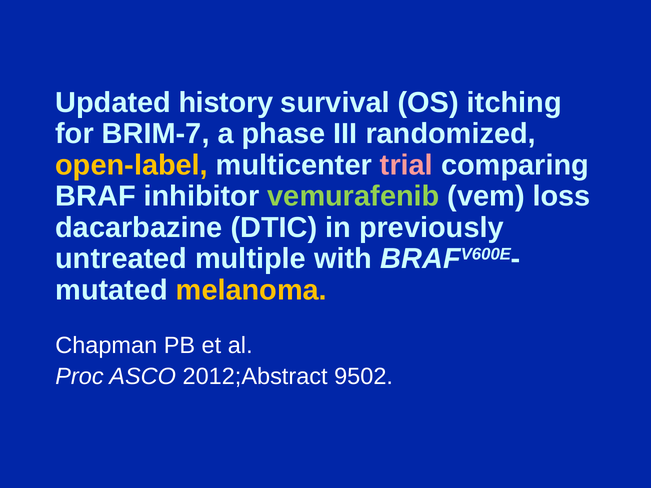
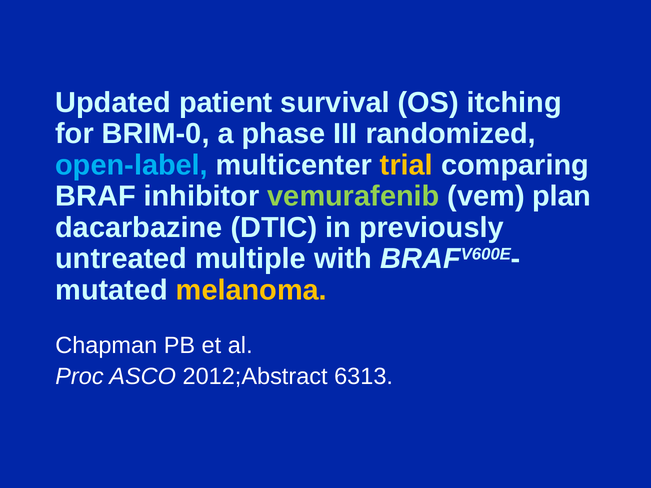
history: history -> patient
BRIM-7: BRIM-7 -> BRIM-0
open-label colour: yellow -> light blue
trial colour: pink -> yellow
loss: loss -> plan
9502: 9502 -> 6313
